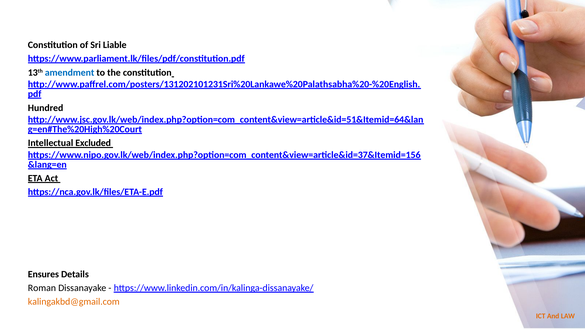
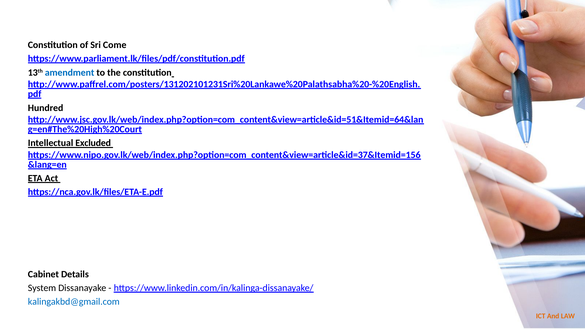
Liable: Liable -> Come
Ensures: Ensures -> Cabinet
Roman: Roman -> System
kalingakbd@gmail.com colour: orange -> blue
